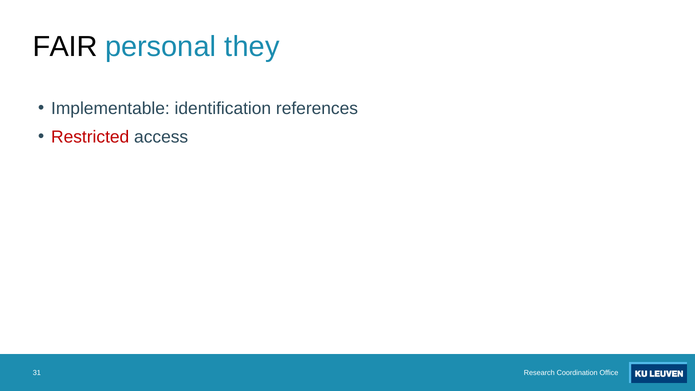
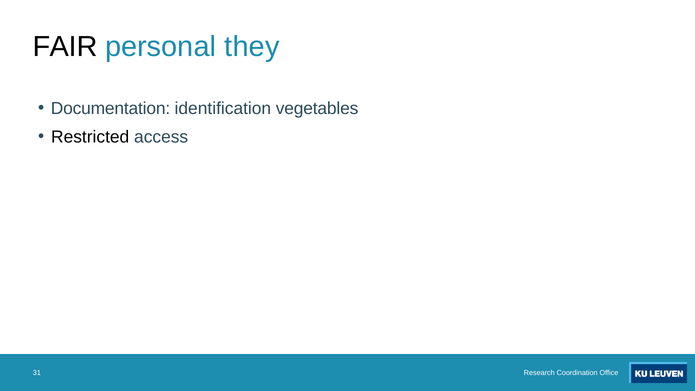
Implementable: Implementable -> Documentation
references: references -> vegetables
Restricted colour: red -> black
